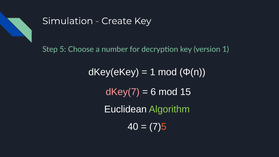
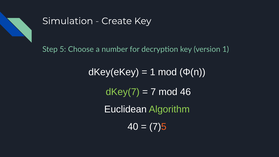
dKey(7 colour: pink -> light green
6: 6 -> 7
15: 15 -> 46
